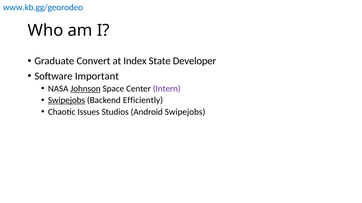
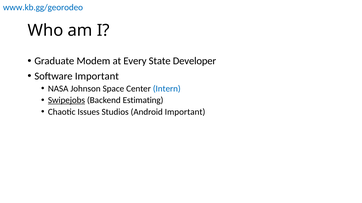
Convert: Convert -> Modem
Index: Index -> Every
Johnson underline: present -> none
Intern colour: purple -> blue
Efficiently: Efficiently -> Estimating
Android Swipejobs: Swipejobs -> Important
